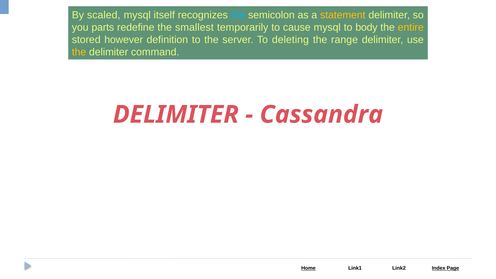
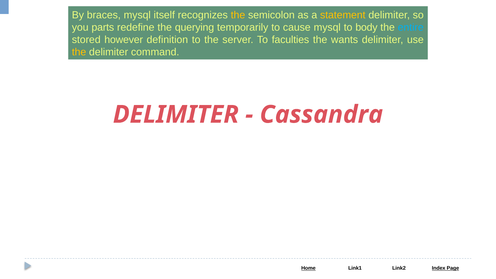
scaled: scaled -> braces
the at (238, 15) colour: light blue -> yellow
smallest: smallest -> querying
entire colour: yellow -> light blue
deleting: deleting -> faculties
range: range -> wants
